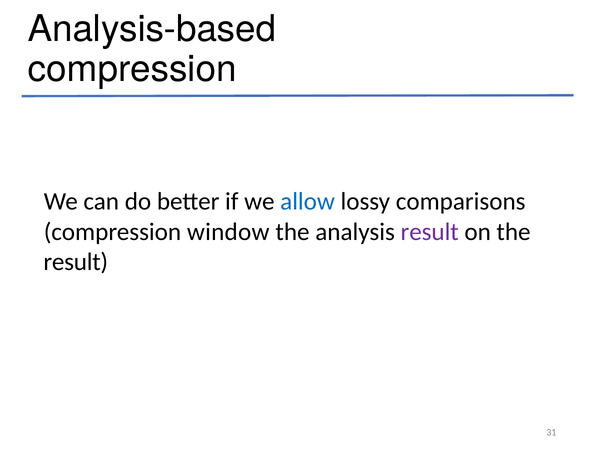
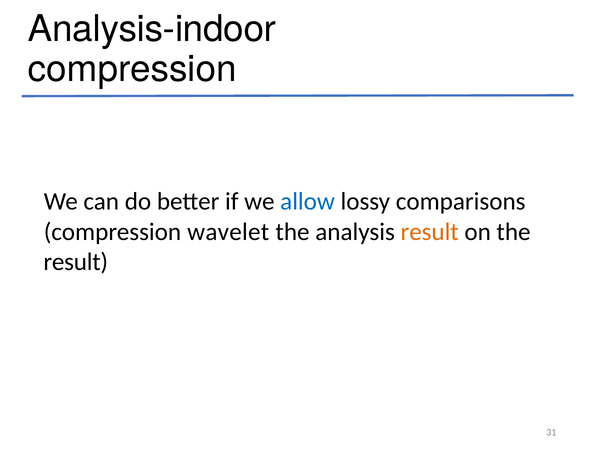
Analysis-based: Analysis-based -> Analysis-indoor
window: window -> wavelet
result at (430, 232) colour: purple -> orange
